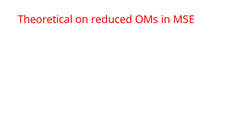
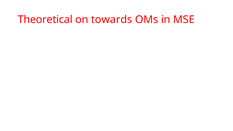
reduced: reduced -> towards
